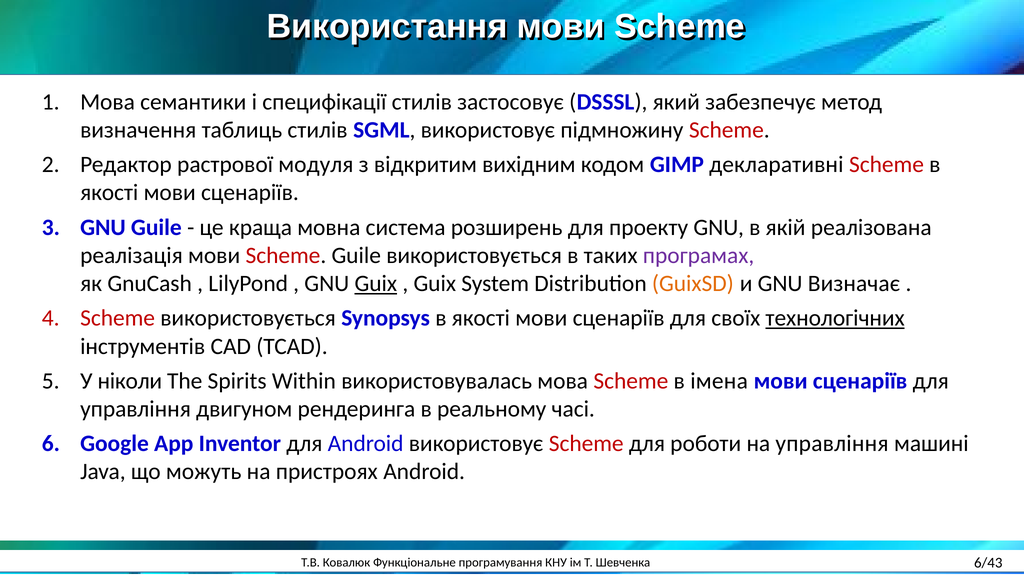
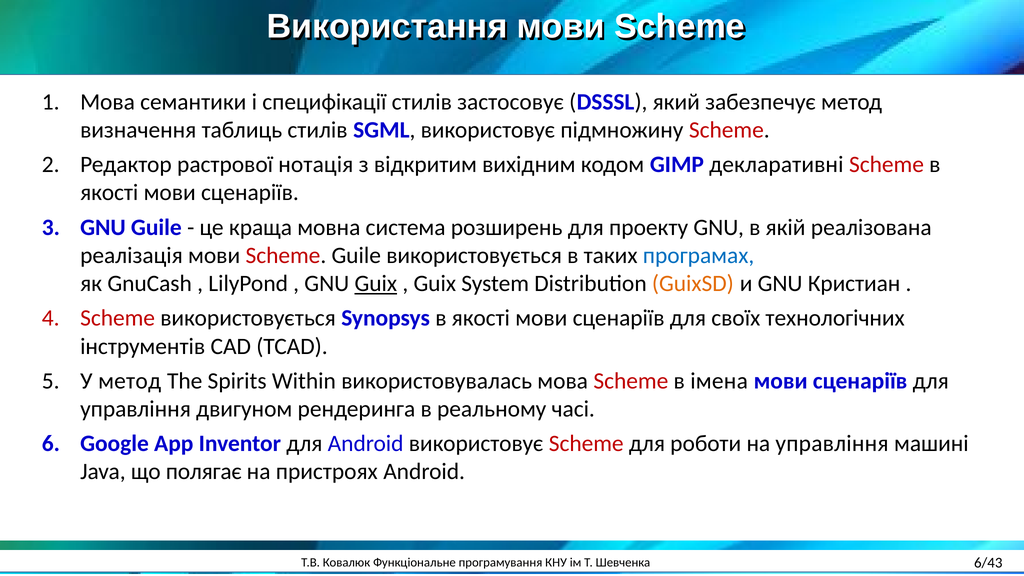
модуля: модуля -> нотація
програмах colour: purple -> blue
Визначає: Визначає -> Кристиан
технологічних underline: present -> none
У ніколи: ніколи -> метод
можуть: можуть -> полягає
